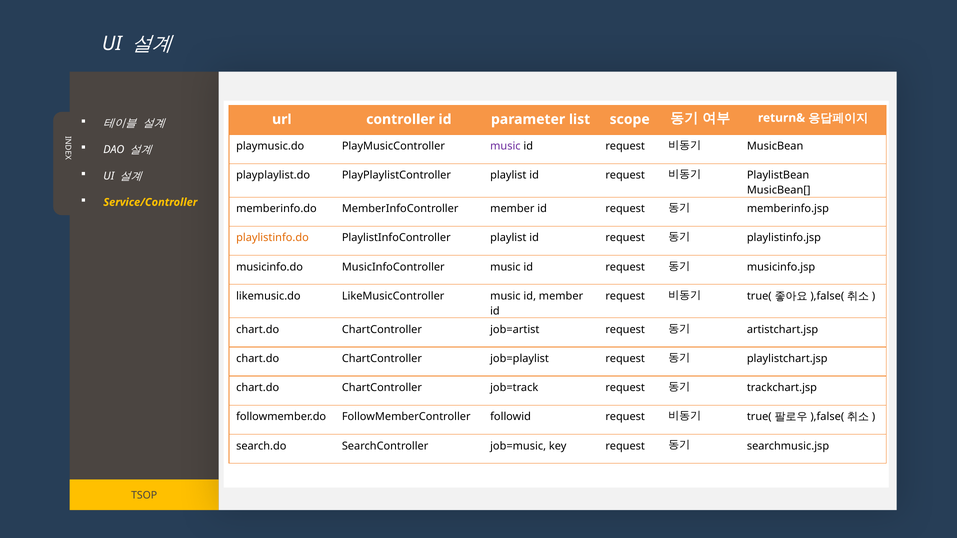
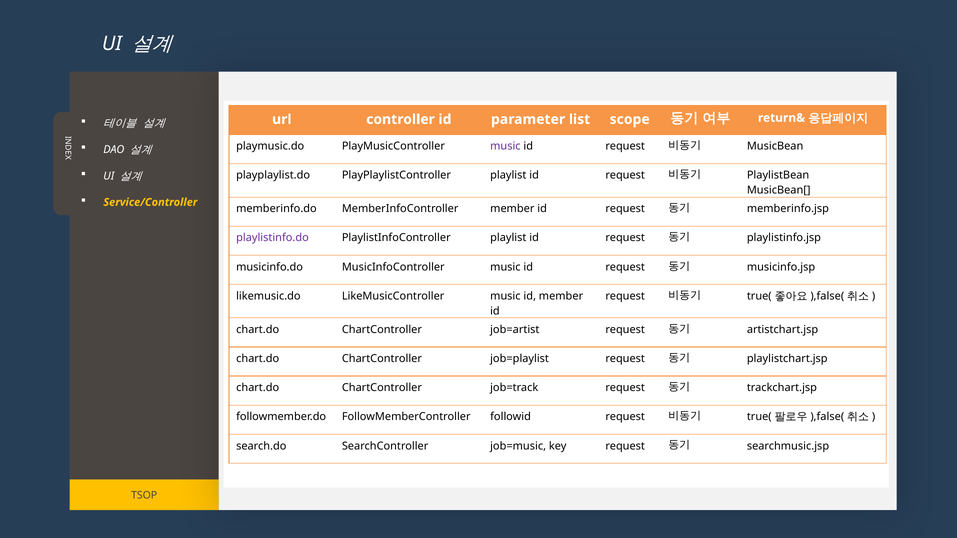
playlistinfo.do colour: orange -> purple
